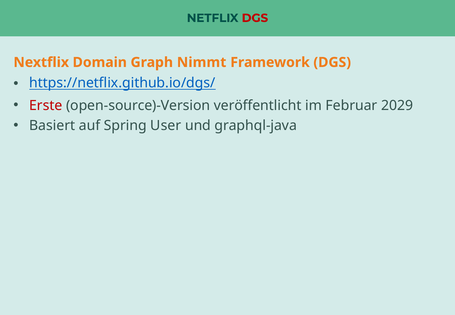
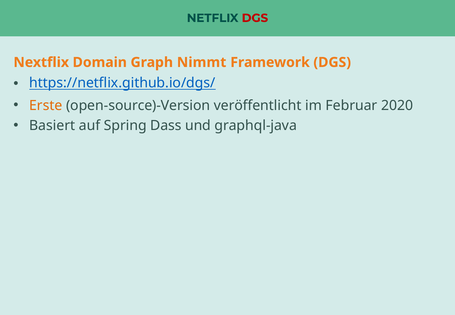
Erste colour: red -> orange
2029: 2029 -> 2020
User: User -> Dass
